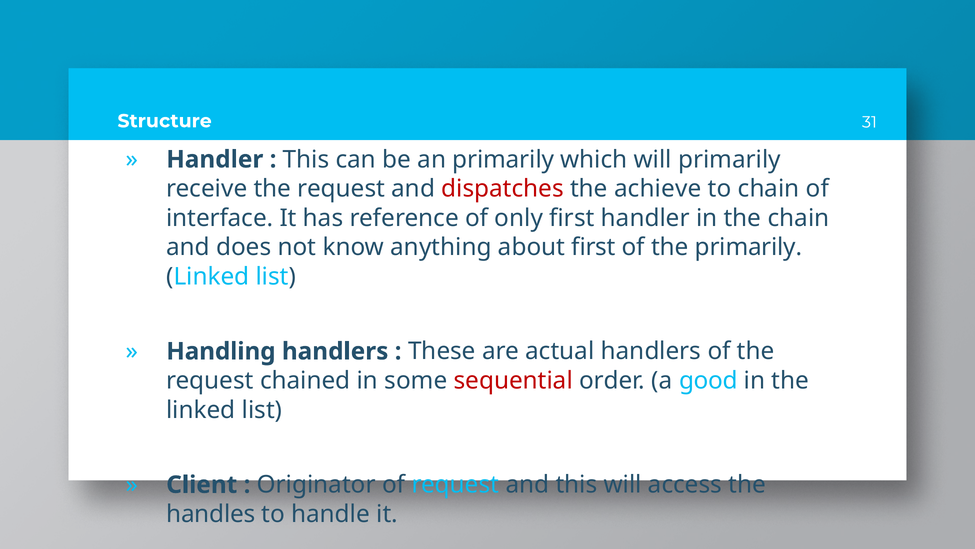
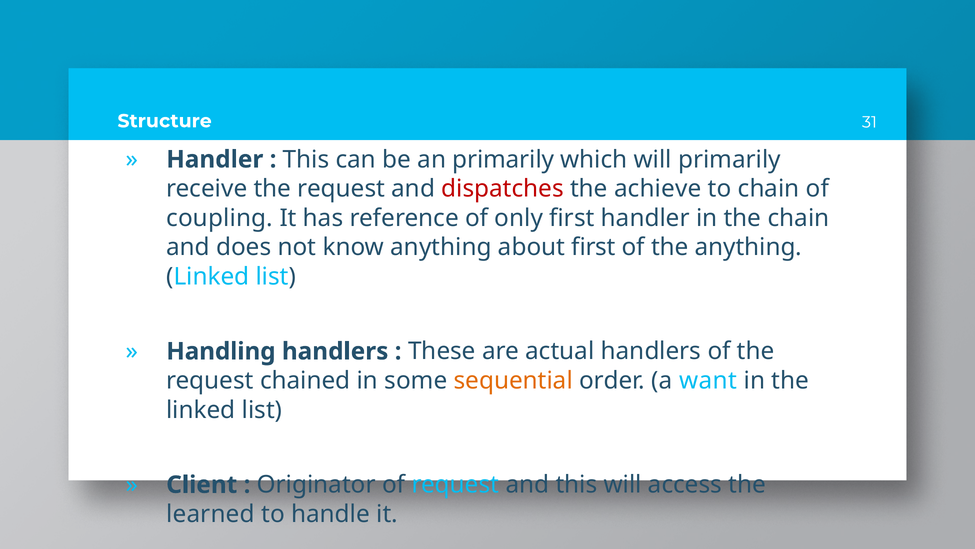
interface: interface -> coupling
the primarily: primarily -> anything
sequential colour: red -> orange
good: good -> want
handles: handles -> learned
